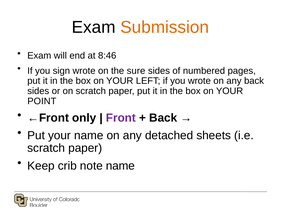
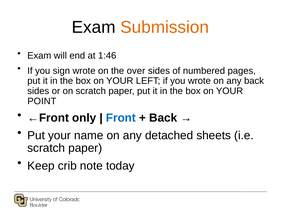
8:46: 8:46 -> 1:46
sure: sure -> over
Front colour: purple -> blue
note name: name -> today
